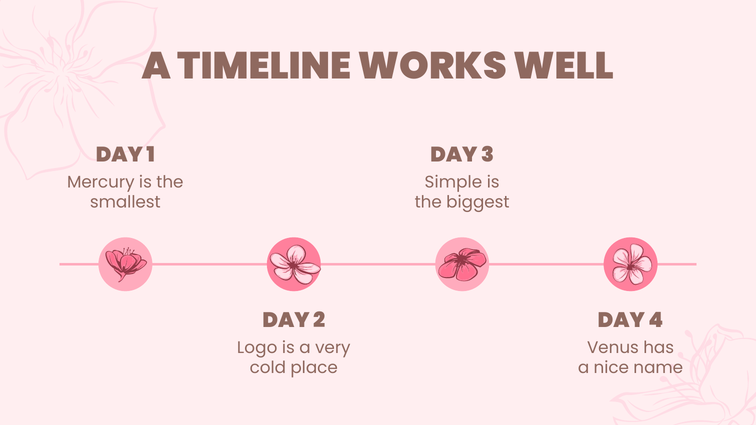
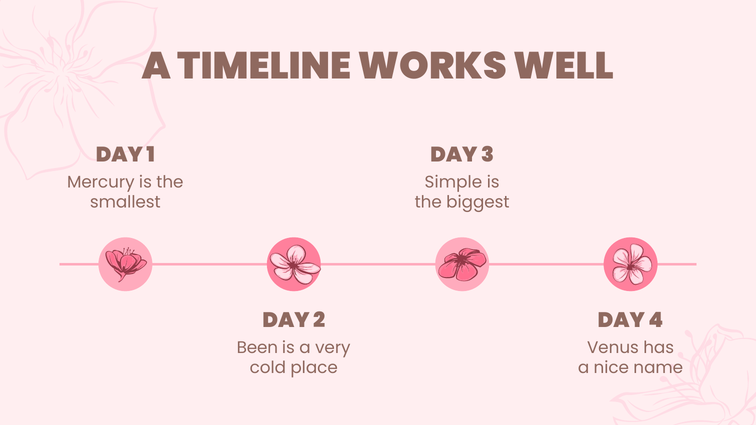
Logo: Logo -> Been
